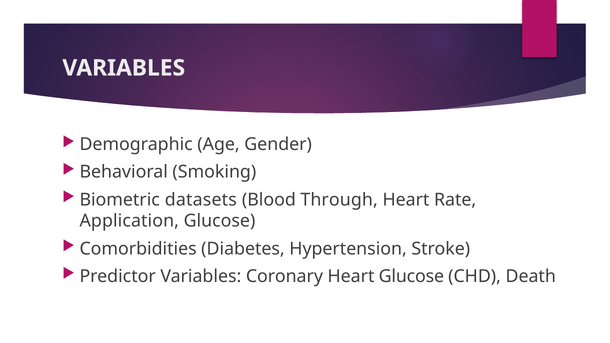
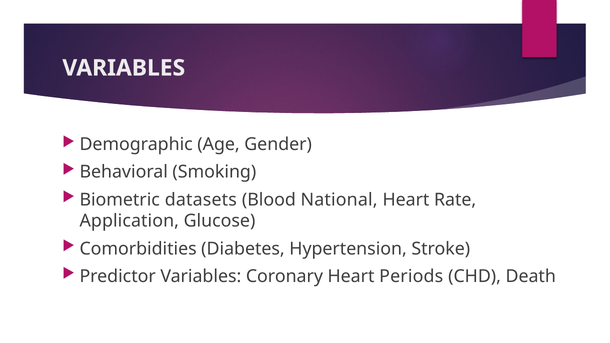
Through: Through -> National
Heart Glucose: Glucose -> Periods
